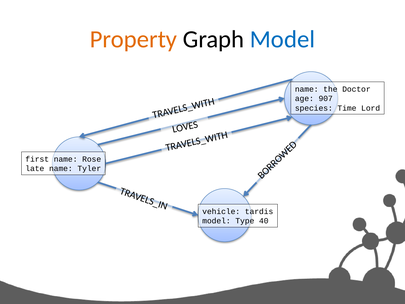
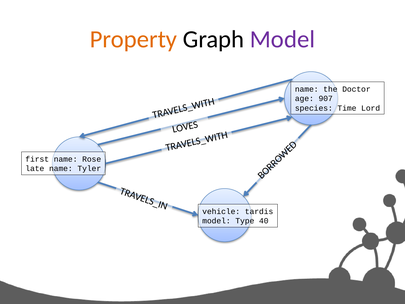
Model at (282, 39) colour: blue -> purple
